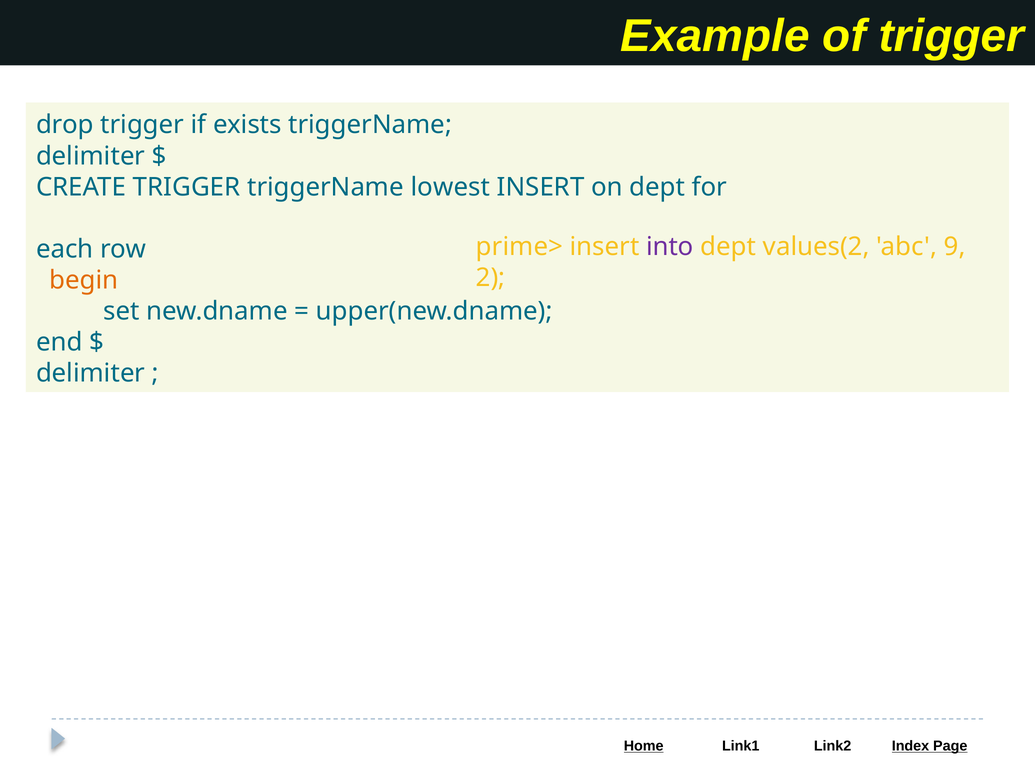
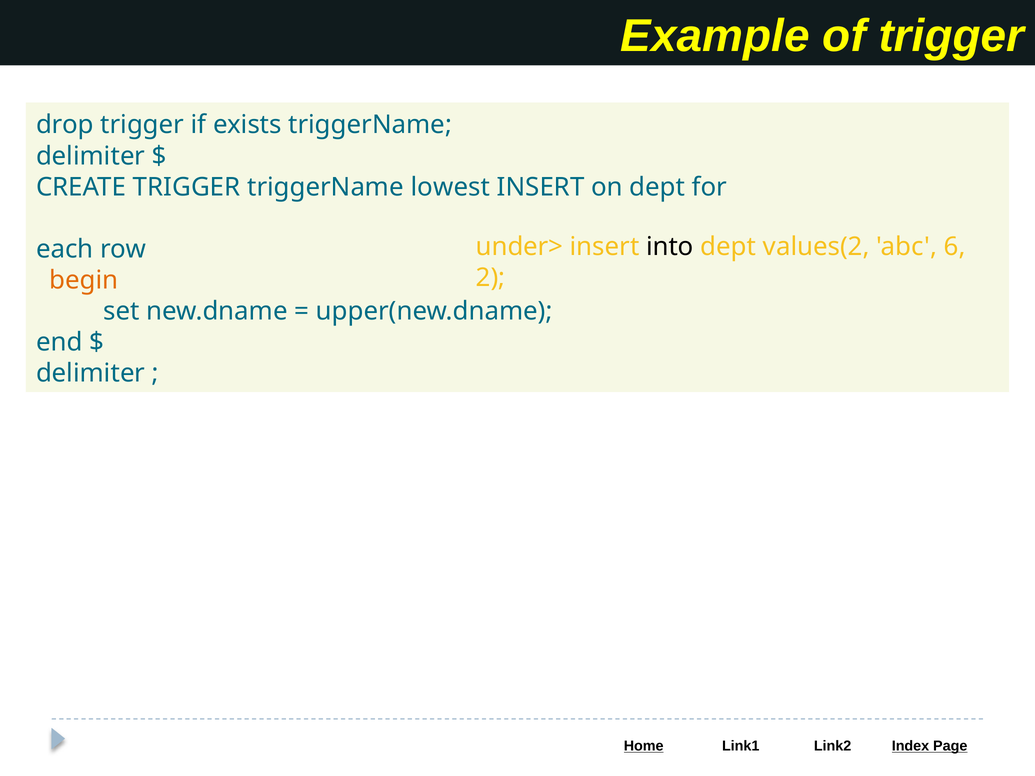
prime>: prime> -> under>
into colour: purple -> black
9: 9 -> 6
